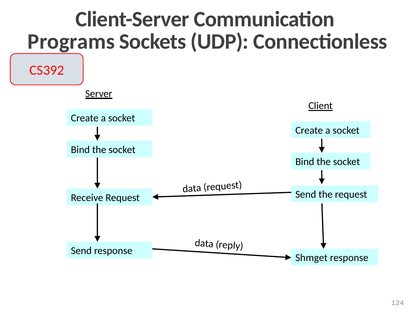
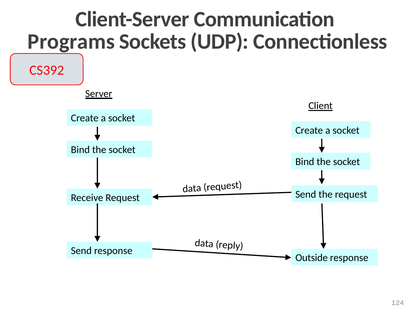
Shmget: Shmget -> Outside
